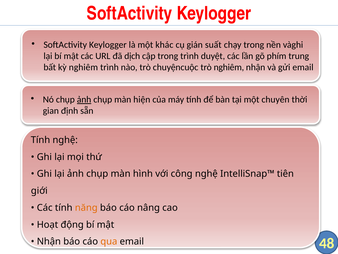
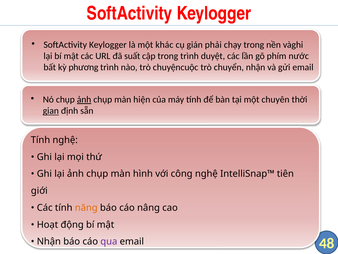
suất: suất -> phải
dịch: dịch -> suất
trung: trung -> nước
kỳ nghiêm: nghiêm -> phương
trò nghiêm: nghiêm -> chuyển
gian underline: none -> present
qua colour: orange -> purple
